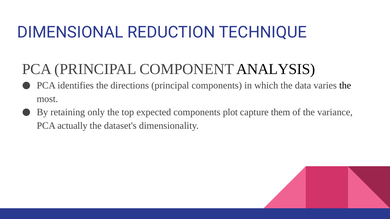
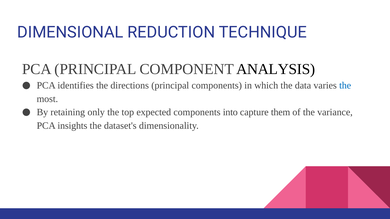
the at (345, 86) colour: black -> blue
plot: plot -> into
actually: actually -> insights
